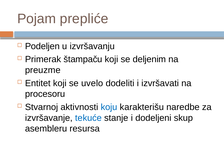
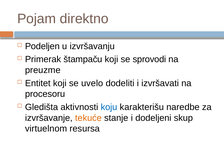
prepliće: prepliće -> direktno
deljenim: deljenim -> sprovodi
Stvarnoj: Stvarnoj -> Gledišta
tekuće colour: blue -> orange
asembleru: asembleru -> virtuelnom
